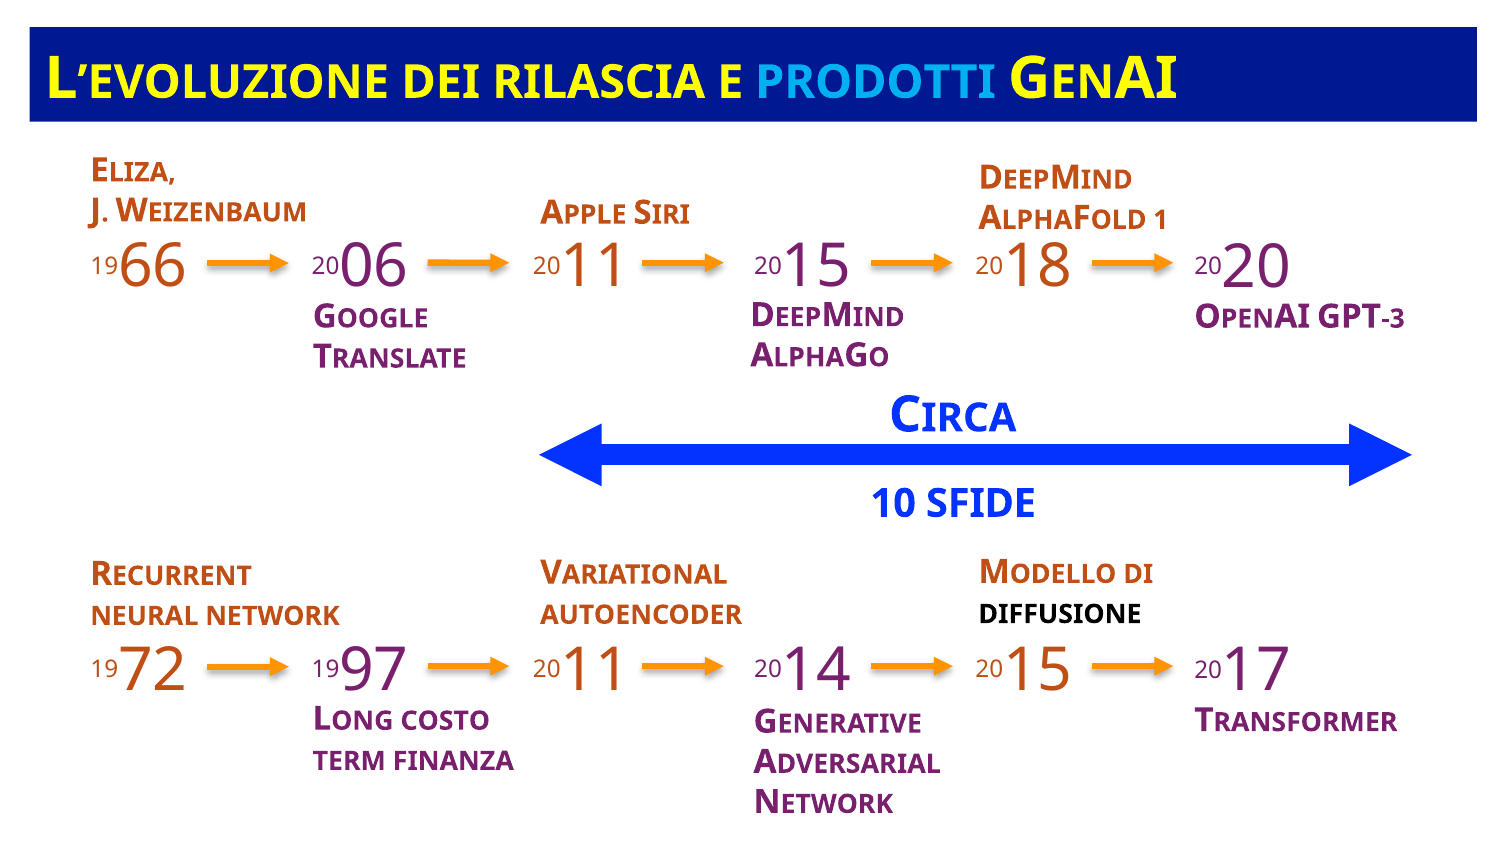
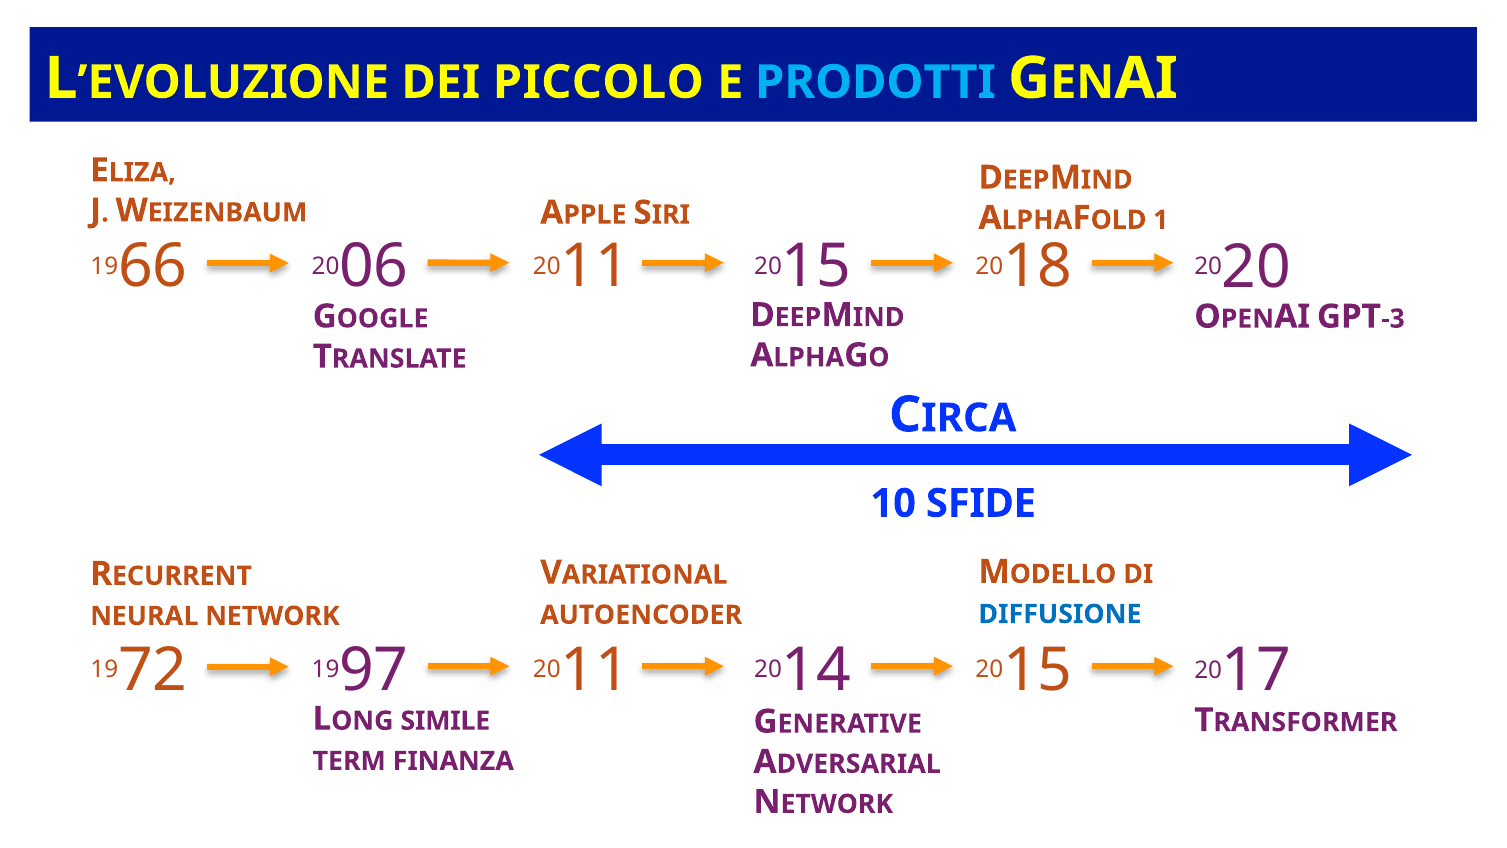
RILASCIA: RILASCIA -> PICCOLO
DIFFUSIONE colour: black -> blue
COSTO: COSTO -> SIMILE
